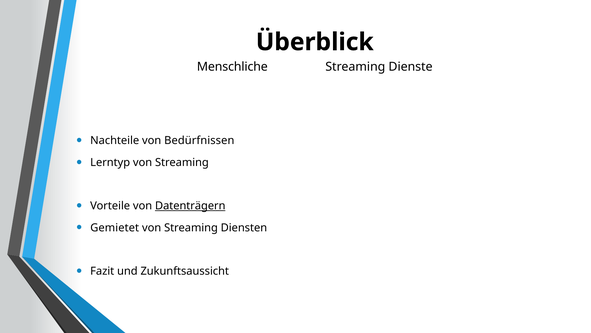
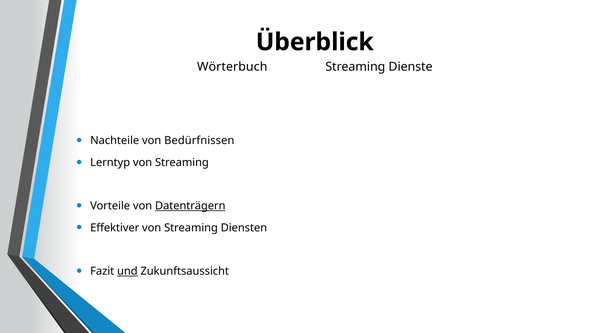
Menschliche: Menschliche -> Wörterbuch
Gemietet: Gemietet -> Effektiver
und underline: none -> present
